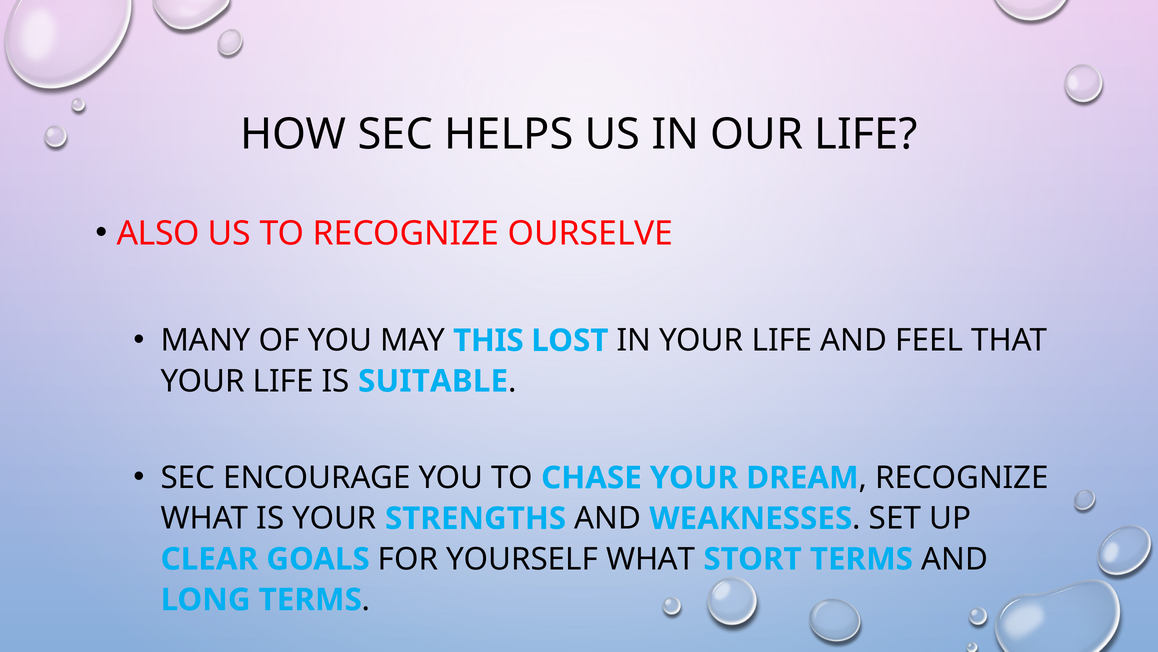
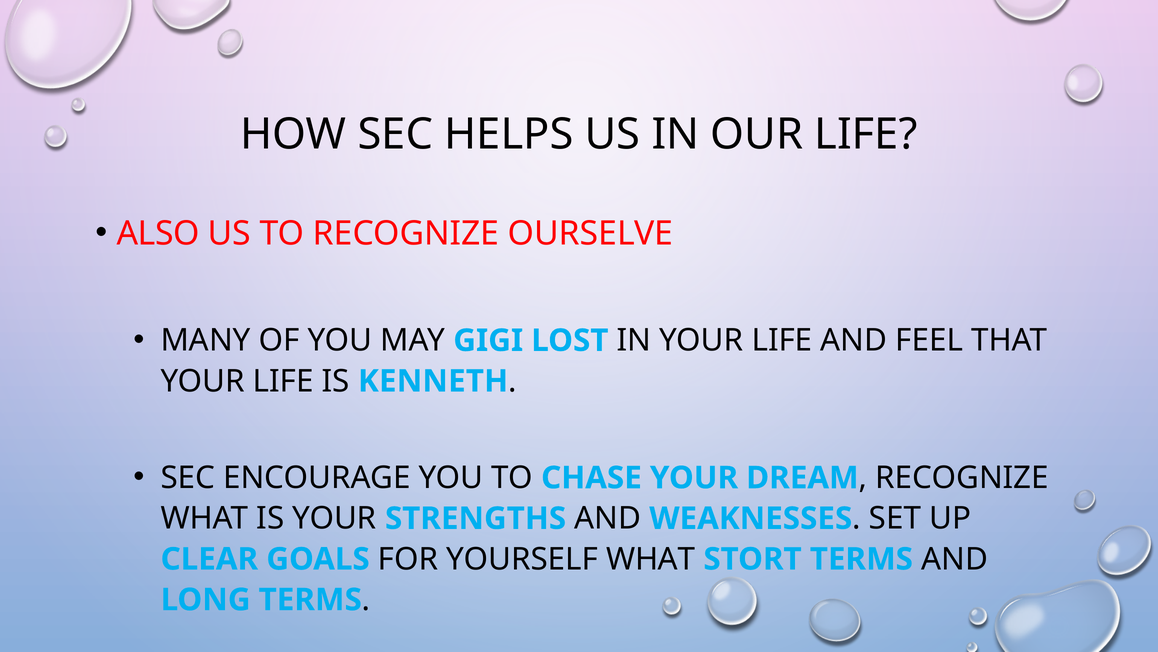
THIS: THIS -> GIGI
SUITABLE: SUITABLE -> KENNETH
